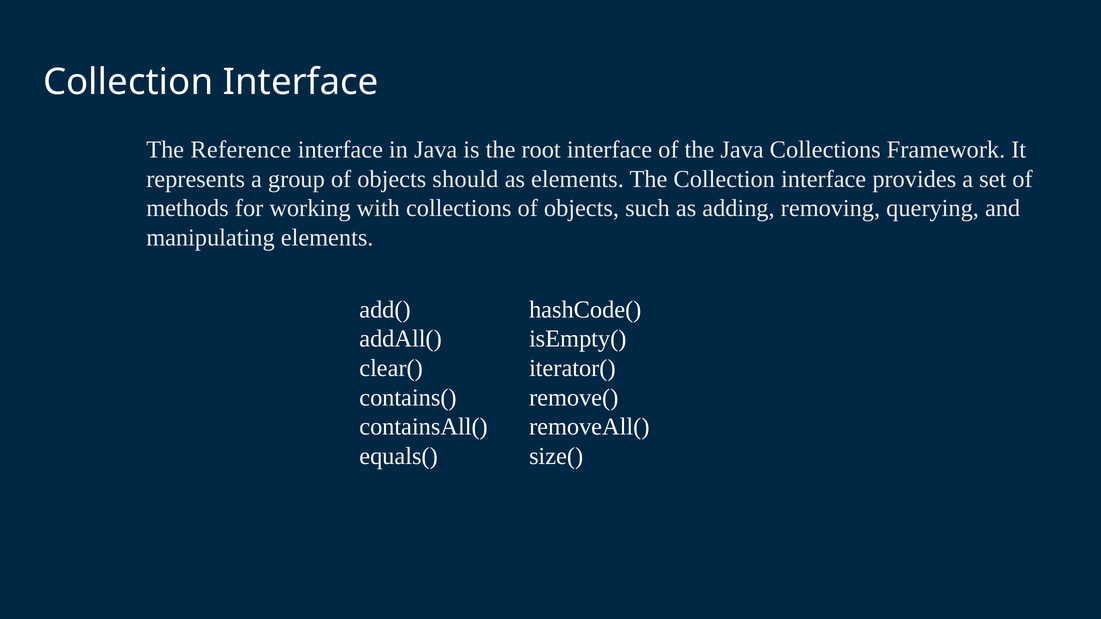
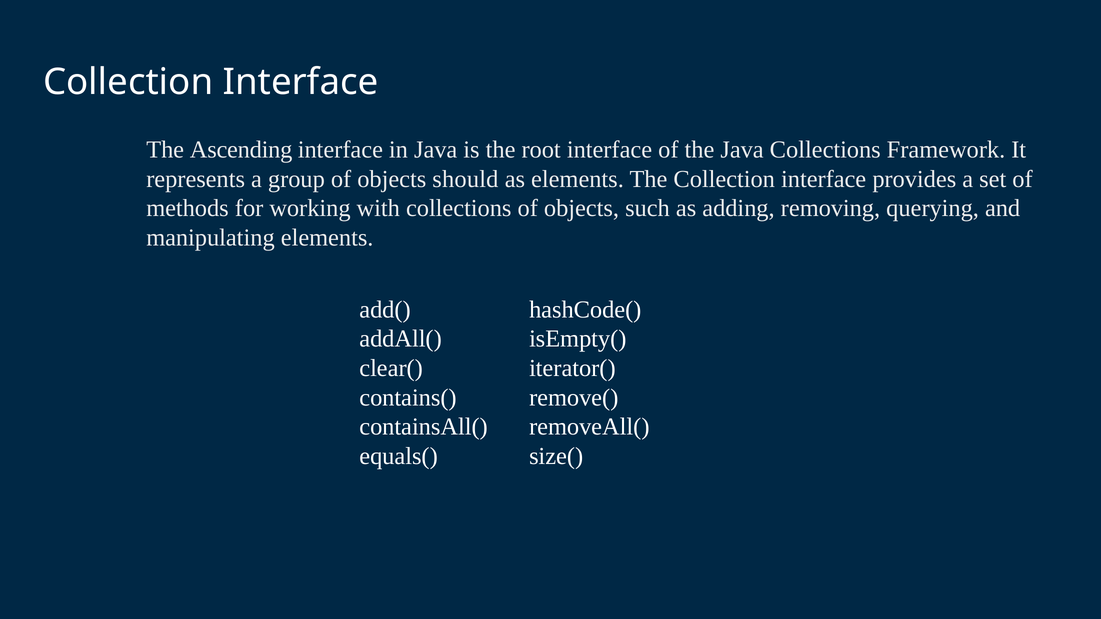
Reference: Reference -> Ascending
